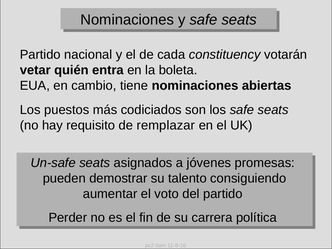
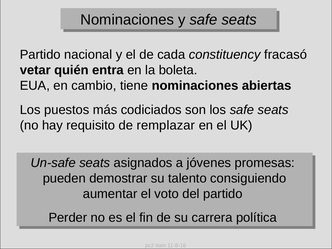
votarán: votarán -> fracasó
